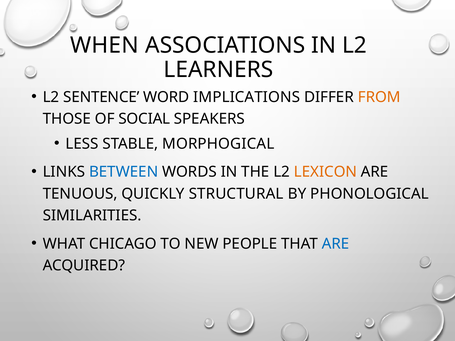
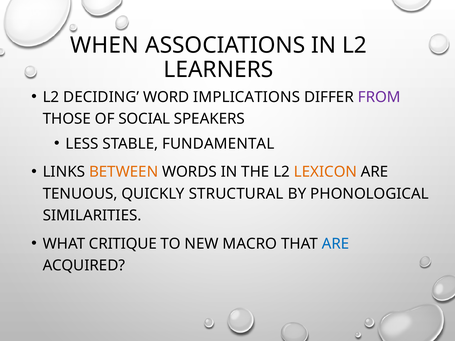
SENTENCE: SENTENCE -> DECIDING
FROM colour: orange -> purple
MORPHOGICAL: MORPHOGICAL -> FUNDAMENTAL
BETWEEN colour: blue -> orange
CHICAGO: CHICAGO -> CRITIQUE
PEOPLE: PEOPLE -> MACRO
